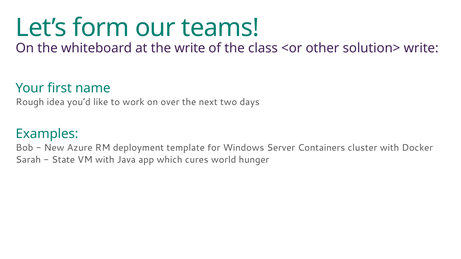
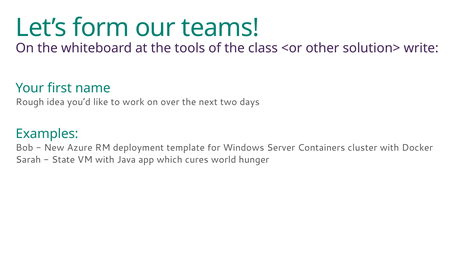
the write: write -> tools
